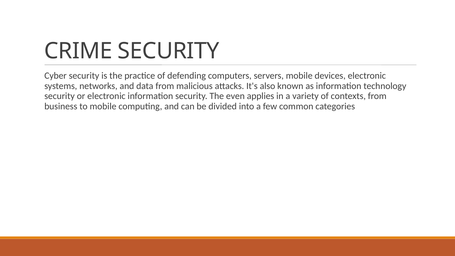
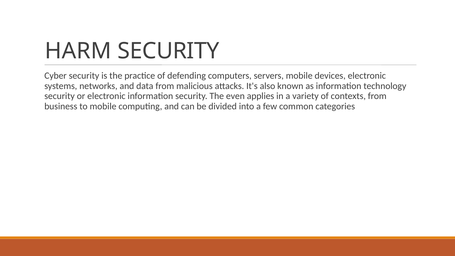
CRIME: CRIME -> HARM
